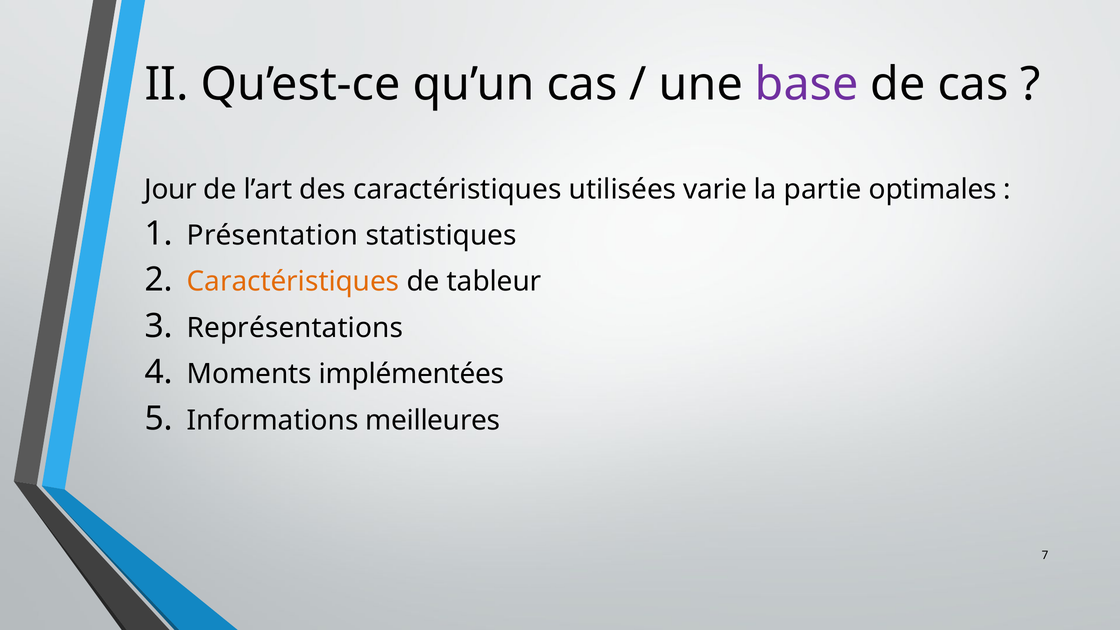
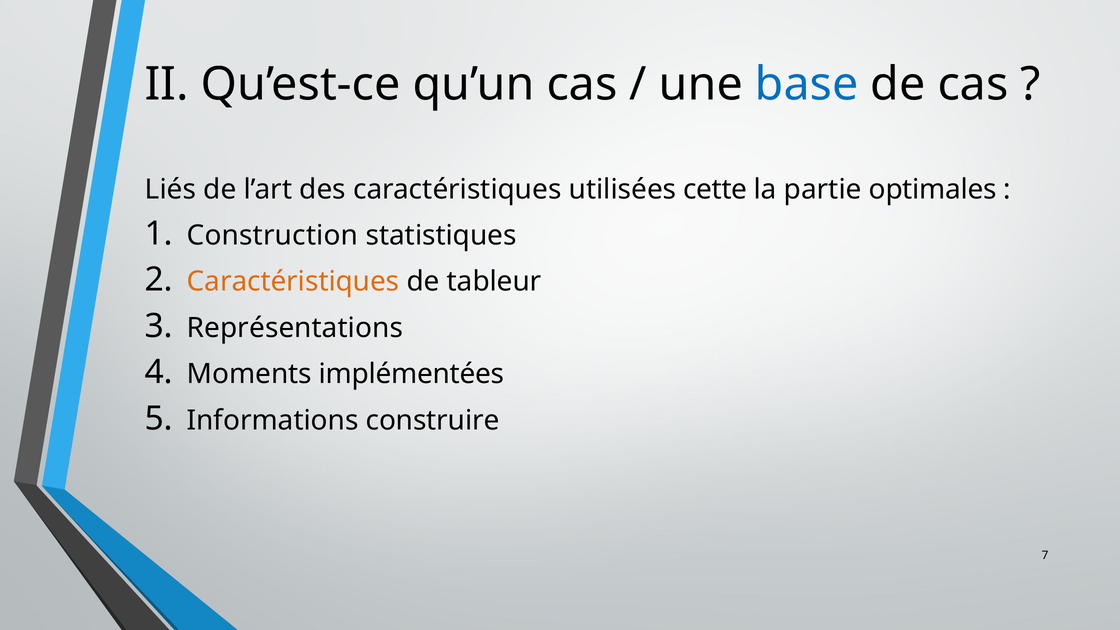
base colour: purple -> blue
Jour: Jour -> Liés
varie: varie -> cette
Présentation: Présentation -> Construction
meilleures: meilleures -> construire
